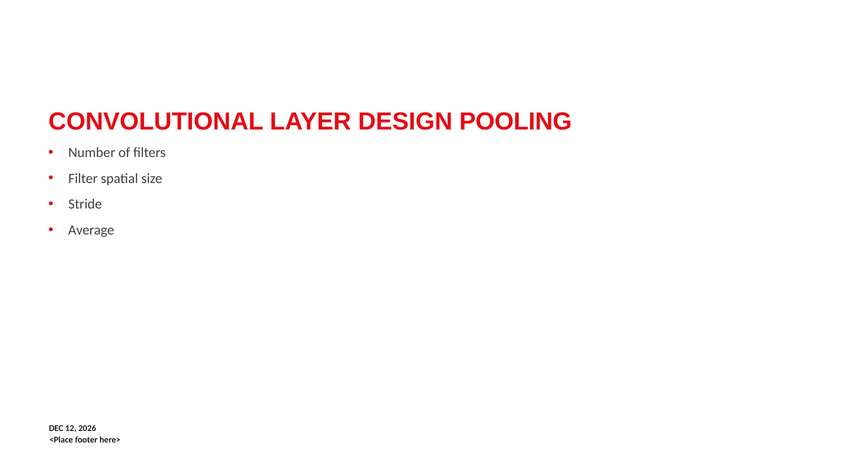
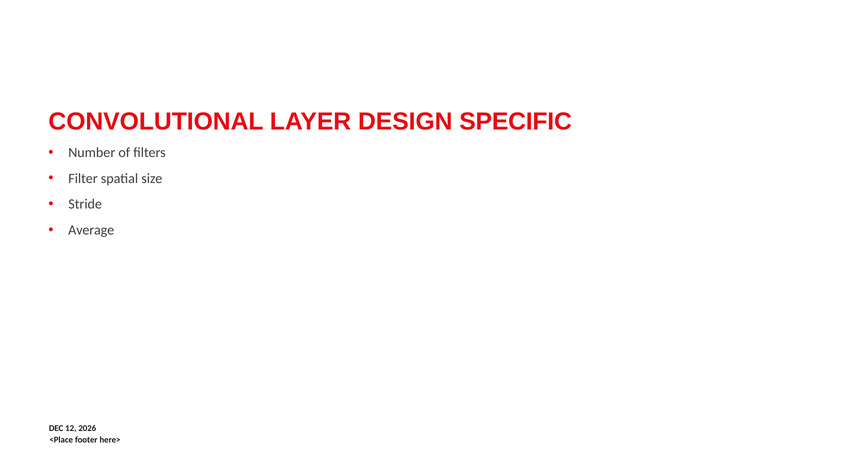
POOLING: POOLING -> SPECIFIC
